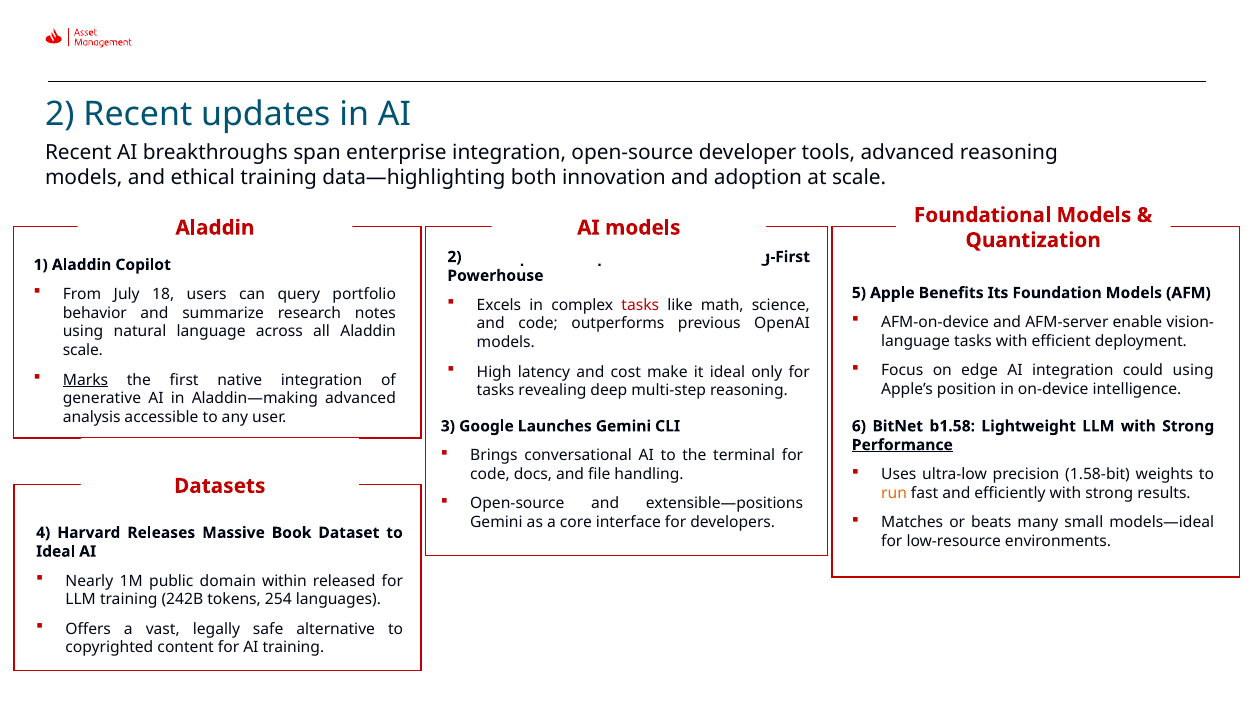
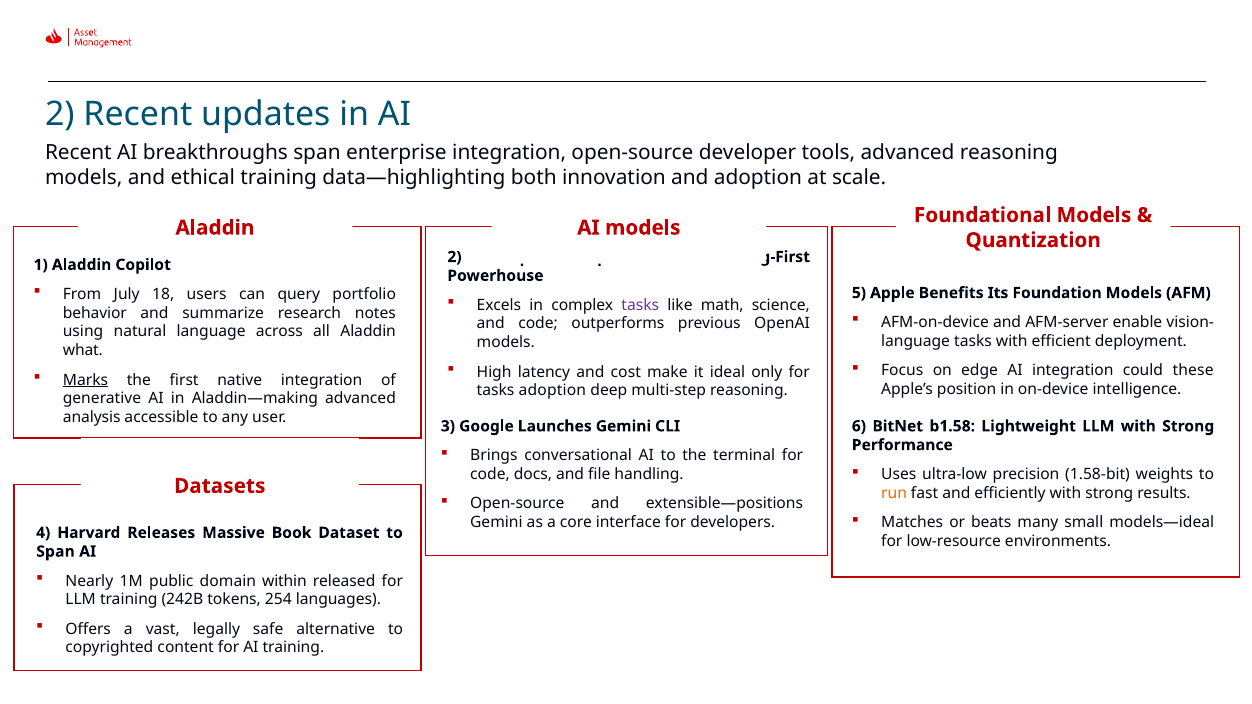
tasks at (640, 305) colour: red -> purple
scale at (83, 351): scale -> what
could using: using -> these
tasks revealing: revealing -> adoption
Performance underline: present -> none
Ideal at (56, 552): Ideal -> Span
